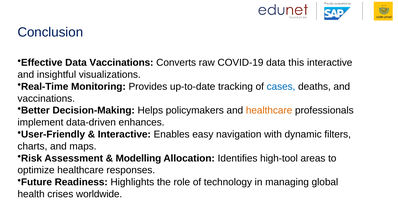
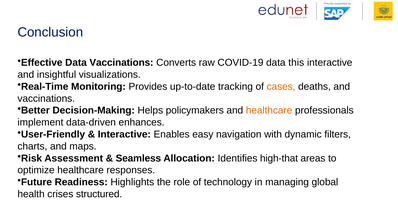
cases colour: blue -> orange
Modelling: Modelling -> Seamless
high-tool: high-tool -> high-that
worldwide: worldwide -> structured
